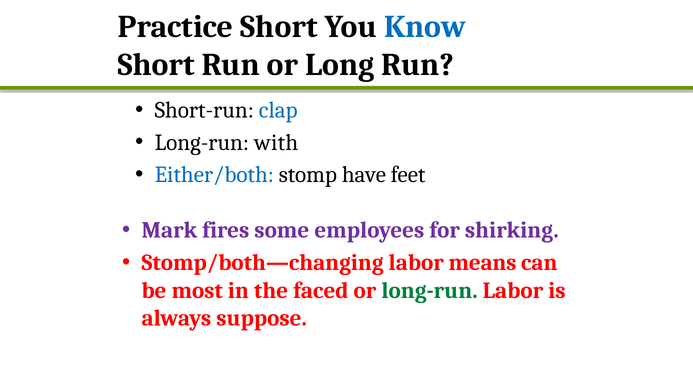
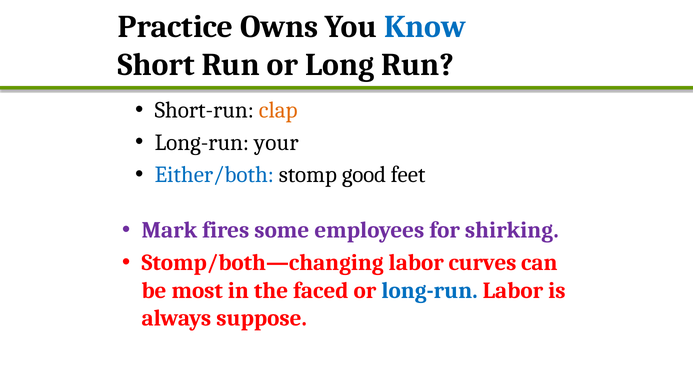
Practice Short: Short -> Owns
clap colour: blue -> orange
with: with -> your
have: have -> good
means: means -> curves
long-run at (429, 290) colour: green -> blue
